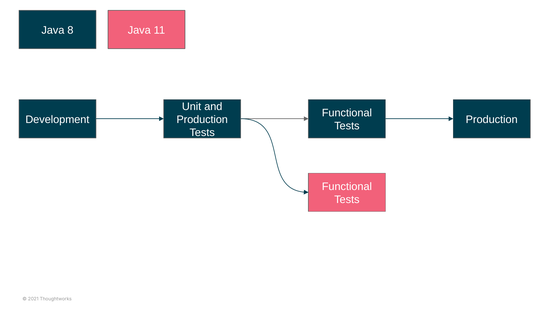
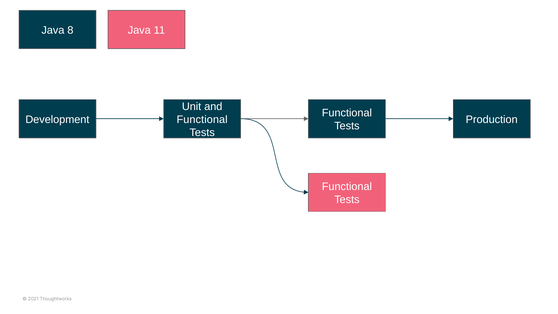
Production at (202, 119): Production -> Functional
